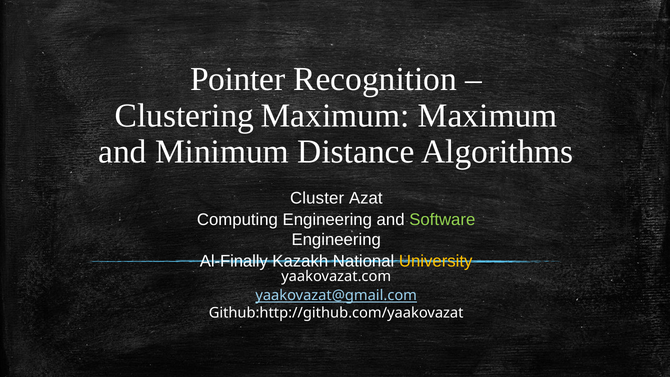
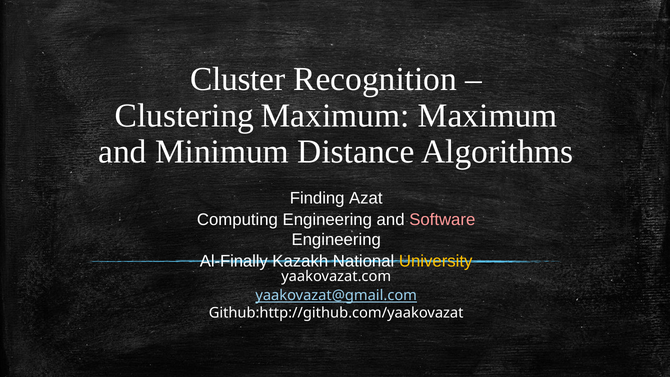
Pointer: Pointer -> Cluster
Cluster: Cluster -> Finding
Software colour: light green -> pink
